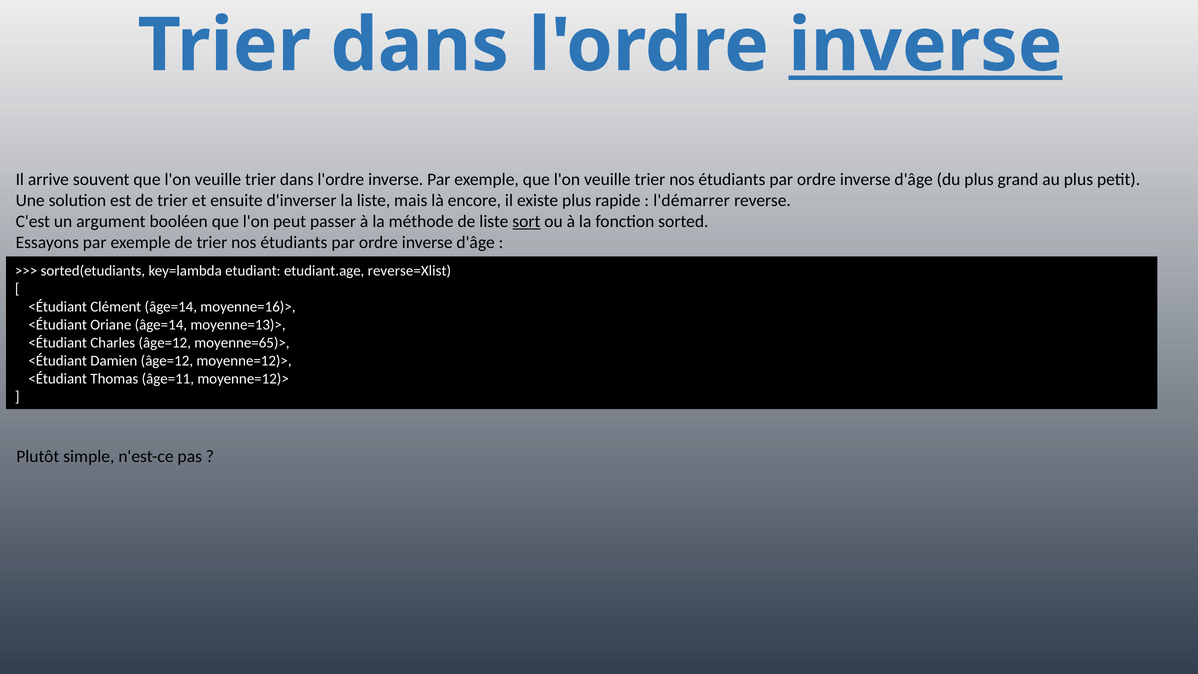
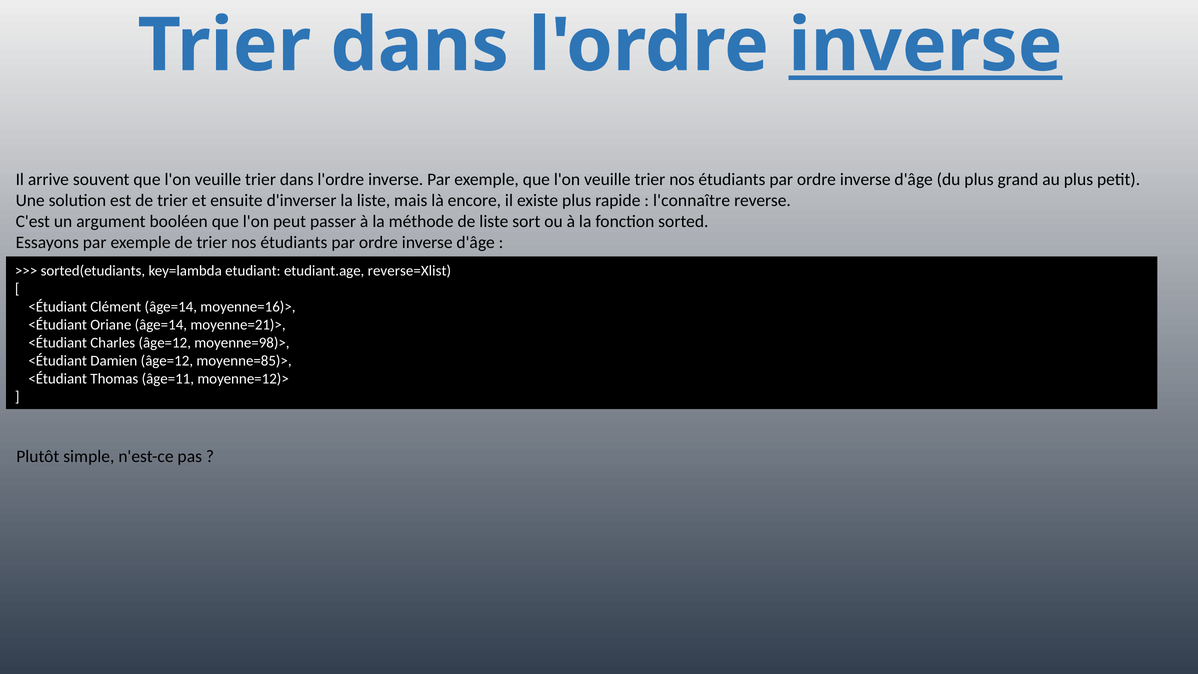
l'démarrer: l'démarrer -> l'connaître
sort underline: present -> none
moyenne=13)>: moyenne=13)> -> moyenne=21)>
moyenne=65)>: moyenne=65)> -> moyenne=98)>
âge=12 moyenne=12)>: moyenne=12)> -> moyenne=85)>
